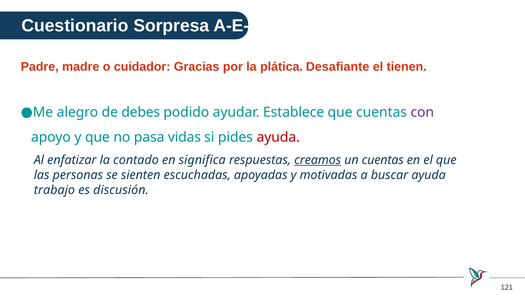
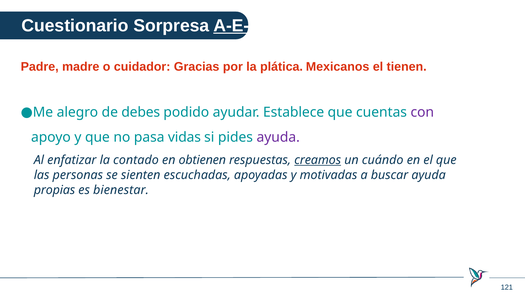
A-E-C-P underline: none -> present
Desafiante: Desafiante -> Mexicanos
ayuda at (278, 137) colour: red -> purple
significa: significa -> obtienen
un cuentas: cuentas -> cuándo
trabajo: trabajo -> propias
discusión: discusión -> bienestar
